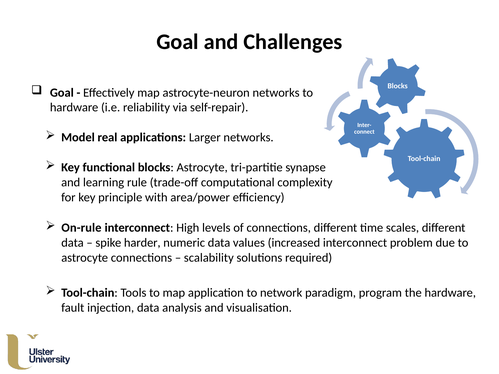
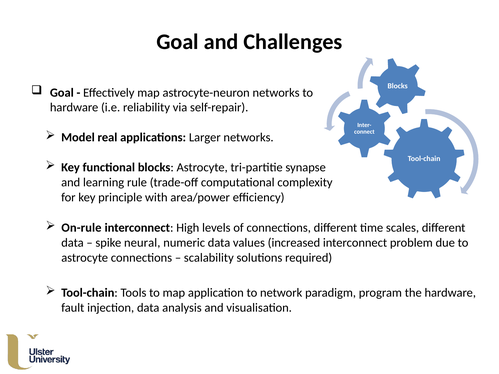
harder: harder -> neural
